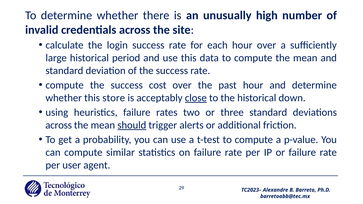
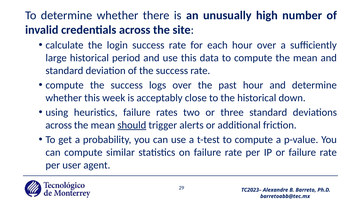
cost: cost -> logs
store: store -> week
close underline: present -> none
